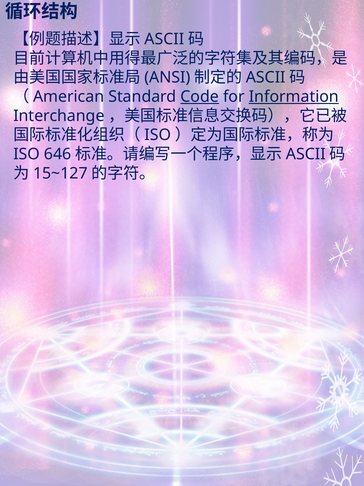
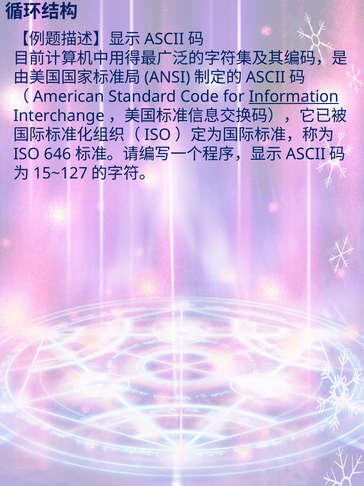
Code underline: present -> none
